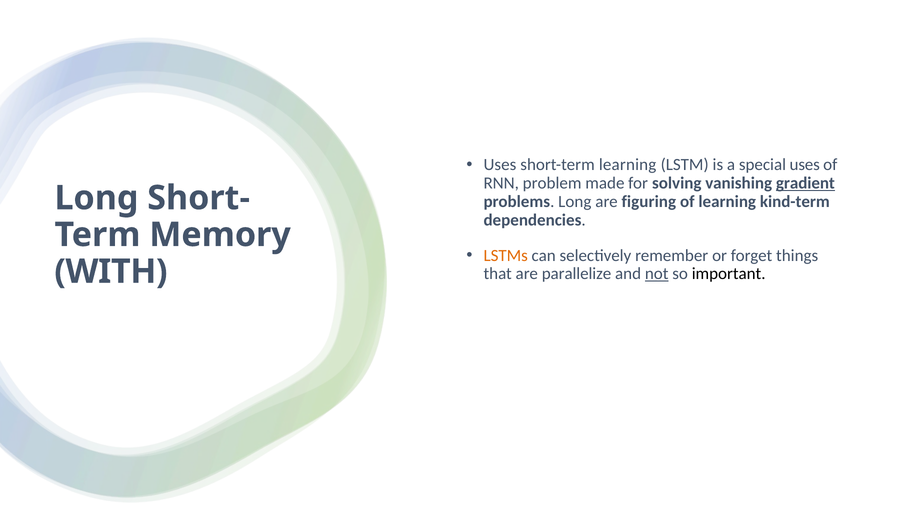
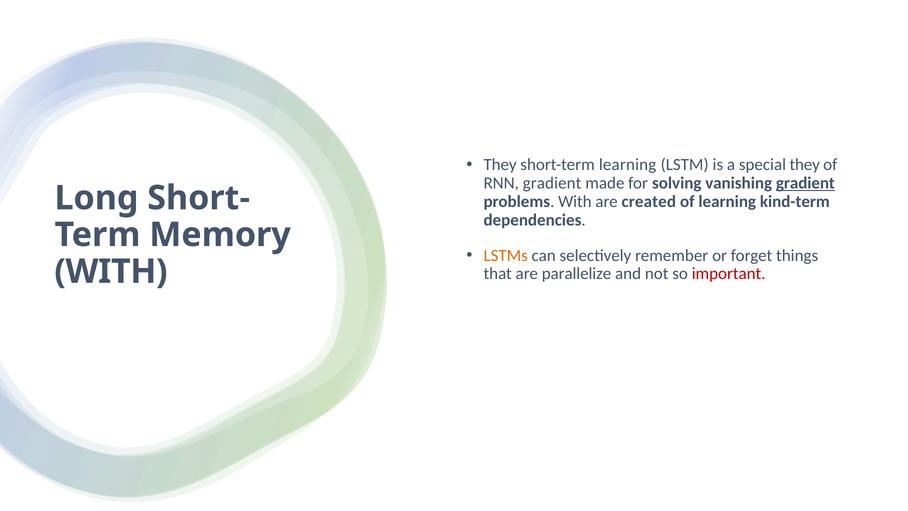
Uses at (500, 165): Uses -> They
special uses: uses -> they
RNN problem: problem -> gradient
problems Long: Long -> With
figuring: figuring -> created
not underline: present -> none
important colour: black -> red
